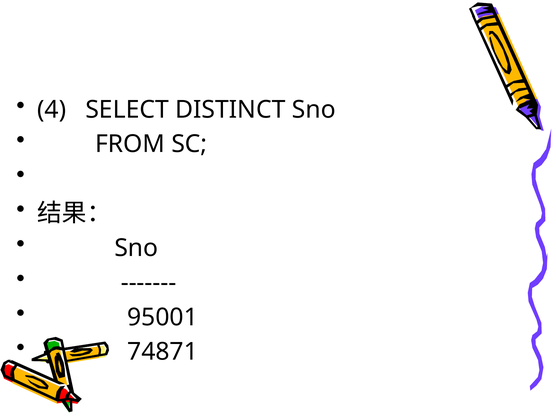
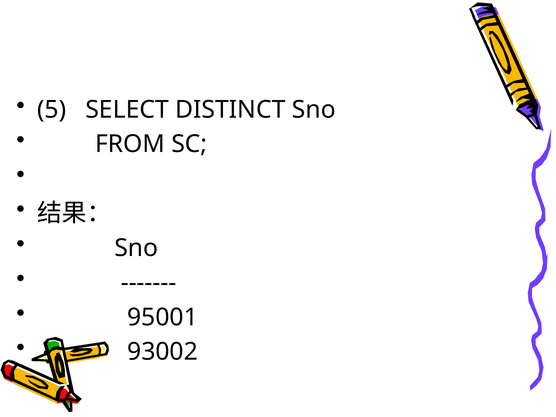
4: 4 -> 5
74871: 74871 -> 93002
